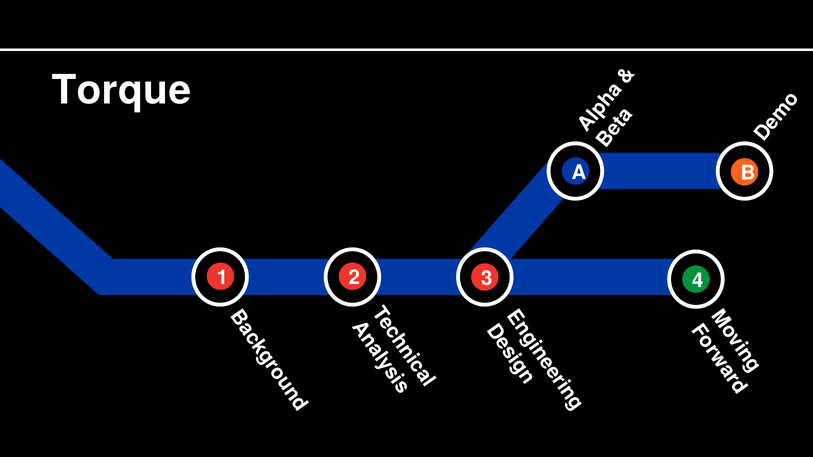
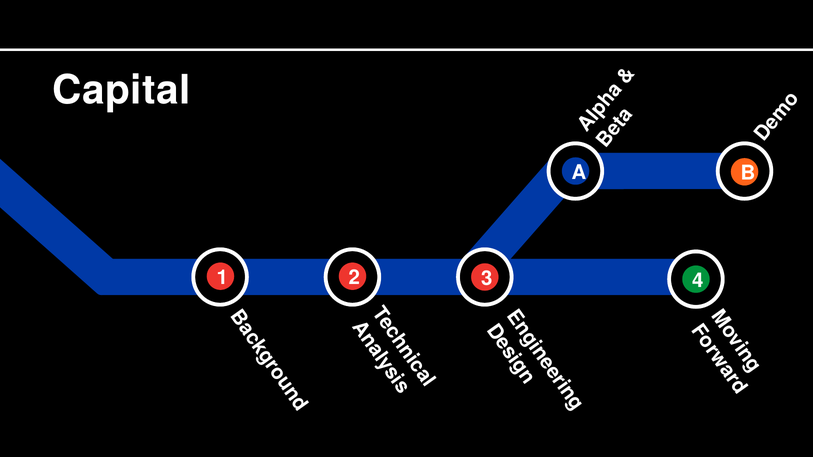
Torque: Torque -> Capital
